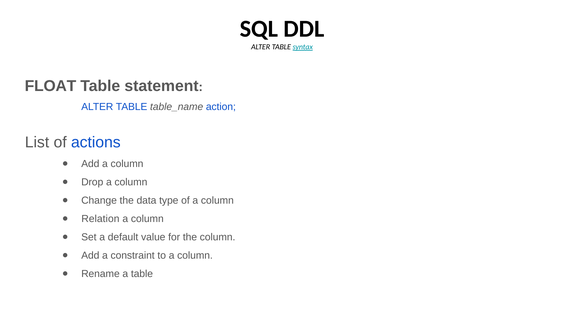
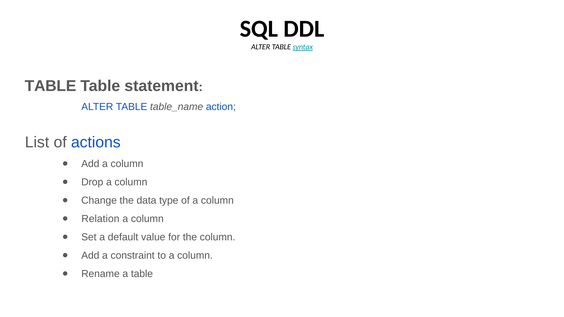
FLOAT at (50, 86): FLOAT -> TABLE
